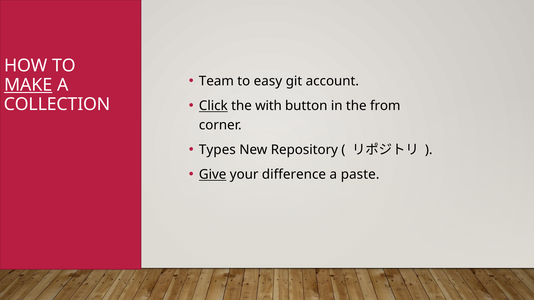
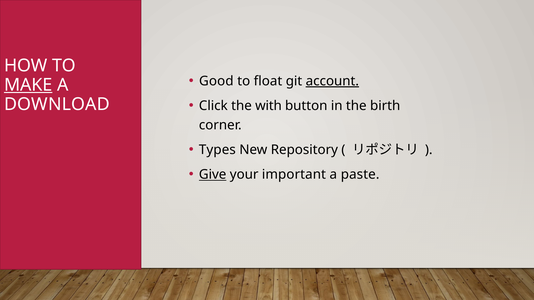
Team: Team -> Good
easy: easy -> float
account underline: none -> present
Click underline: present -> none
from: from -> birth
COLLECTION: COLLECTION -> DOWNLOAD
difference: difference -> important
